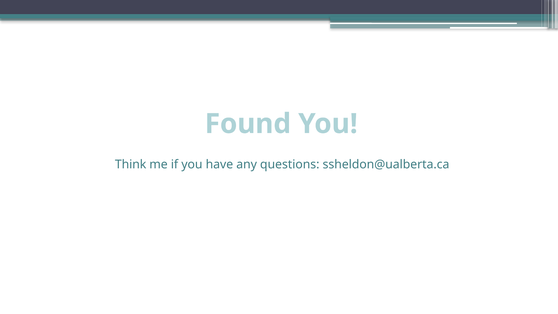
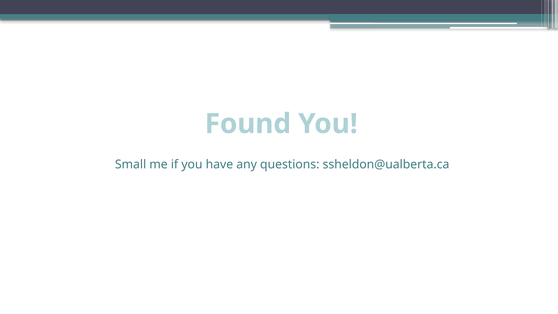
Think: Think -> Small
